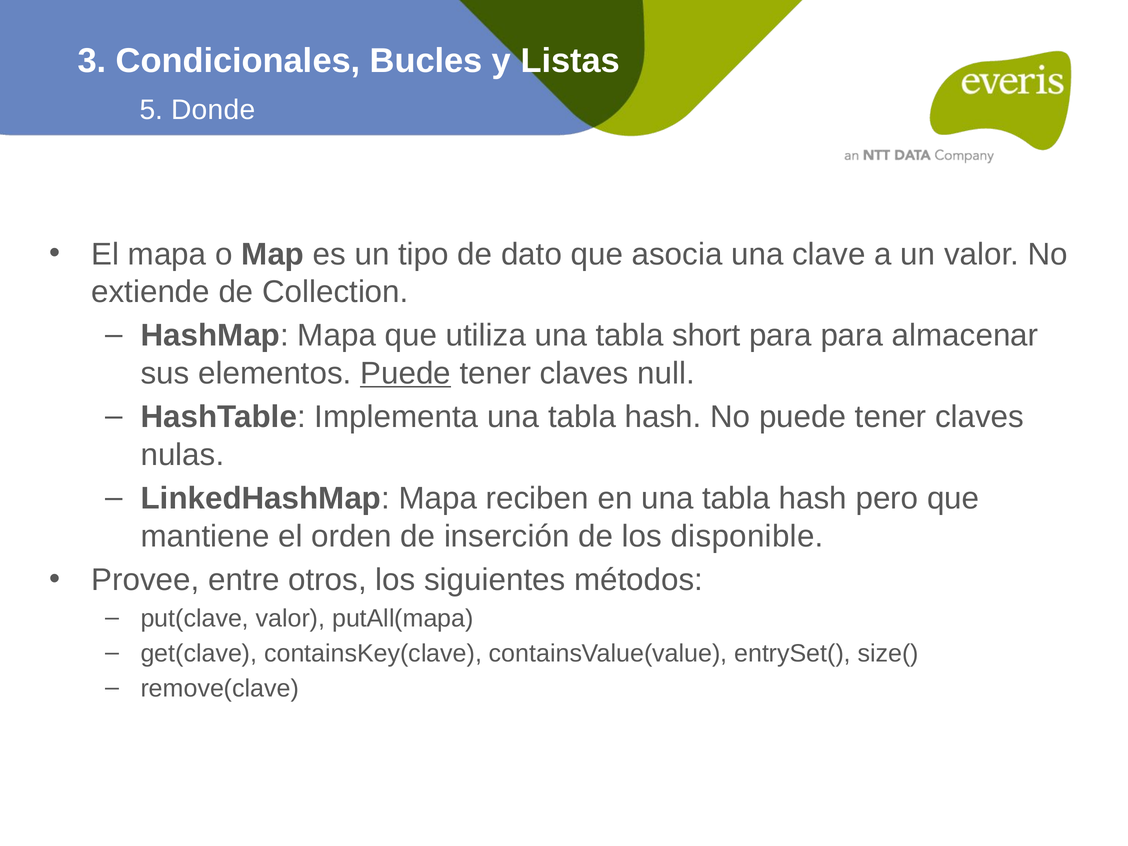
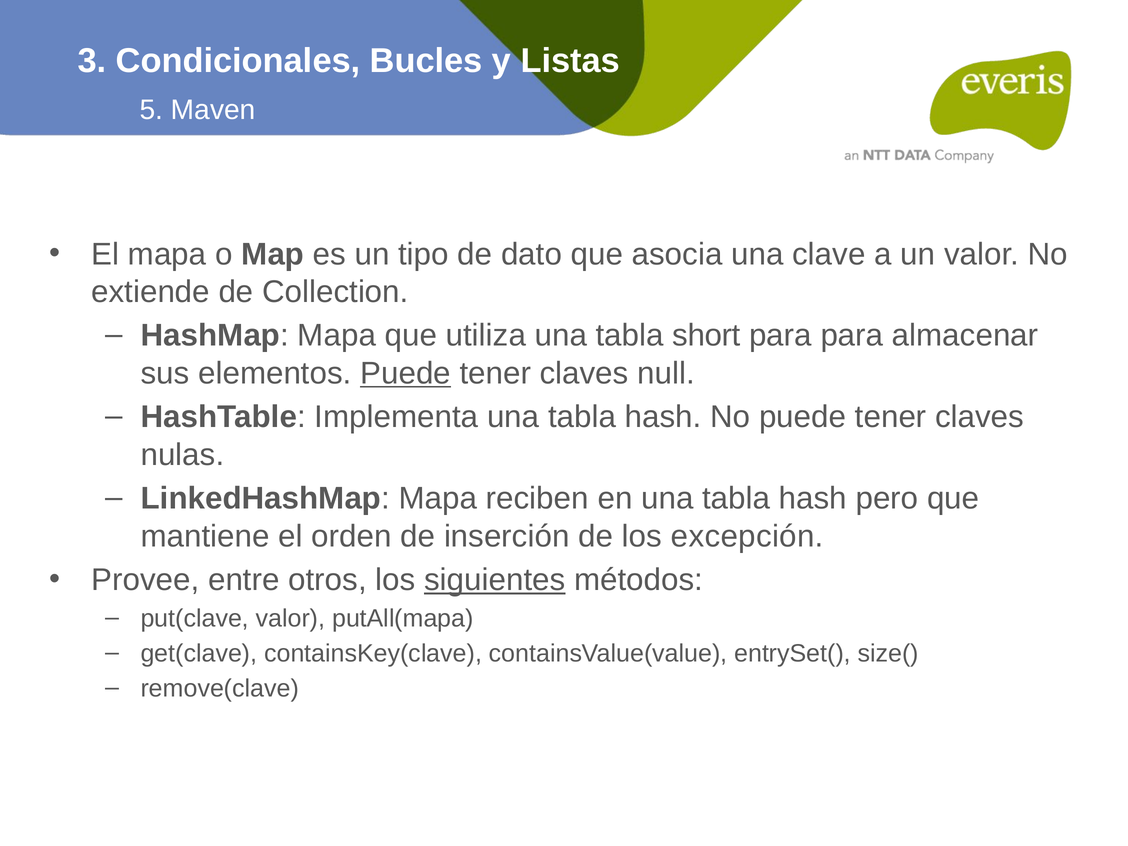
Donde: Donde -> Maven
disponible: disponible -> excepción
siguientes underline: none -> present
